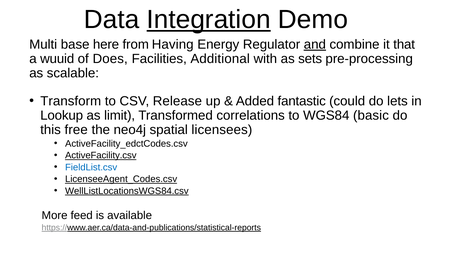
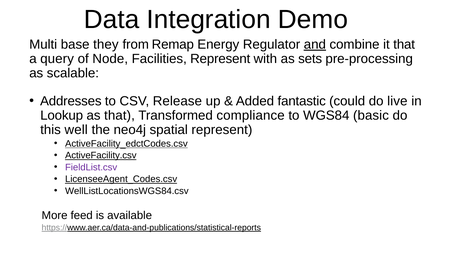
Integration underline: present -> none
here: here -> they
Having: Having -> Remap
wuuid: wuuid -> query
Does: Does -> Node
Facilities Additional: Additional -> Represent
Transform: Transform -> Addresses
lets: lets -> live
as limit: limit -> that
correlations: correlations -> compliance
free: free -> well
spatial licensees: licensees -> represent
ActiveFacility_edctCodes.csv underline: none -> present
FieldList.csv colour: blue -> purple
WellListLocationsWGS84.csv underline: present -> none
